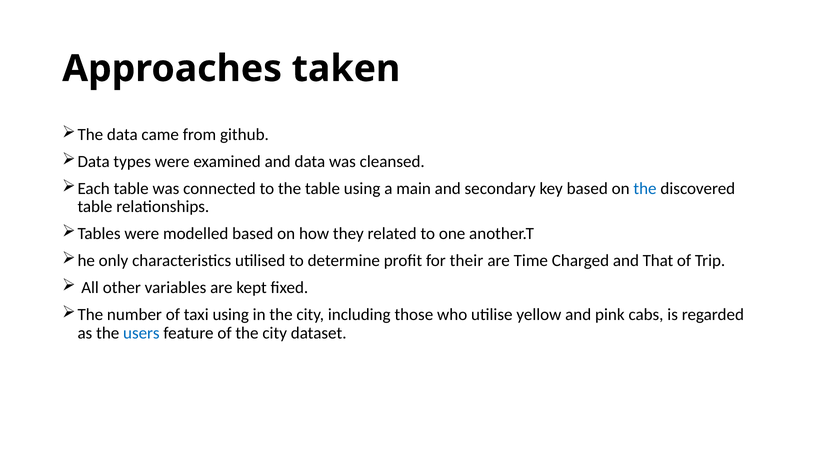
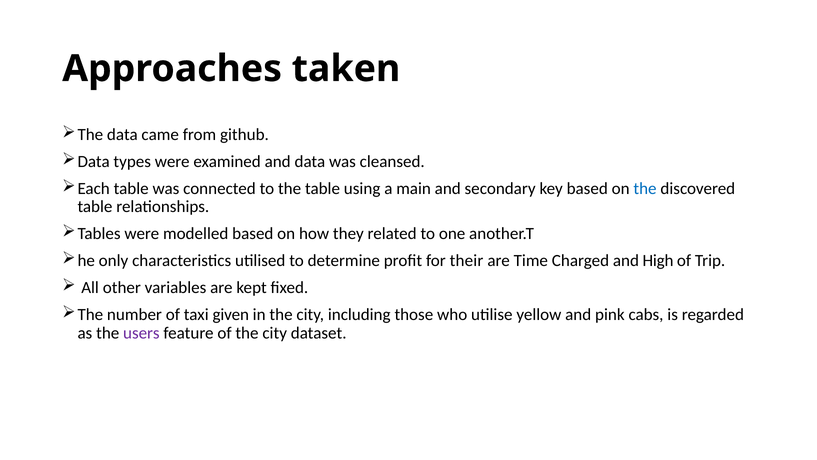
That: That -> High
taxi using: using -> given
users colour: blue -> purple
